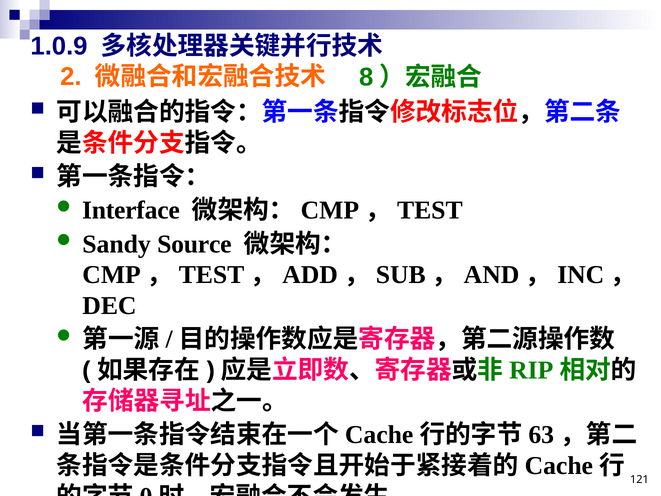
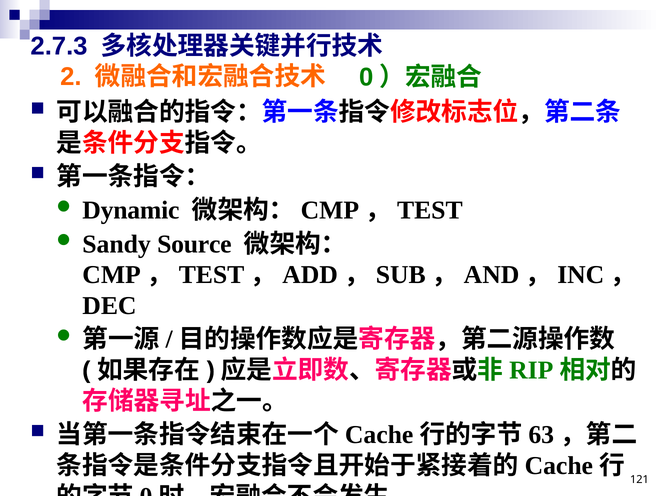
1.0.9: 1.0.9 -> 2.7.3
8 at (366, 77): 8 -> 0
Interface: Interface -> Dynamic
